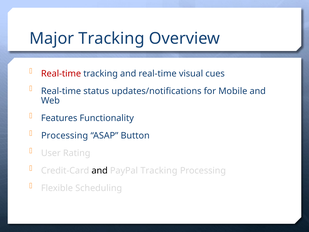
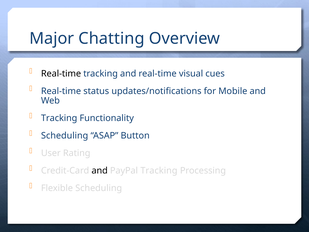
Major Tracking: Tracking -> Chatting
Real-time at (61, 73) colour: red -> black
Features at (59, 118): Features -> Tracking
Processing at (65, 136): Processing -> Scheduling
